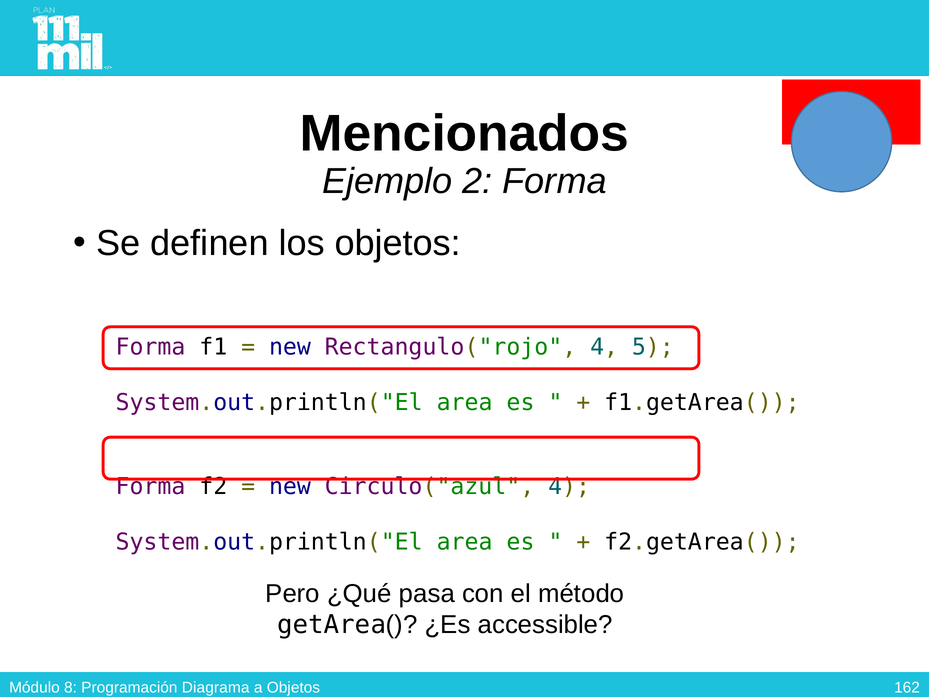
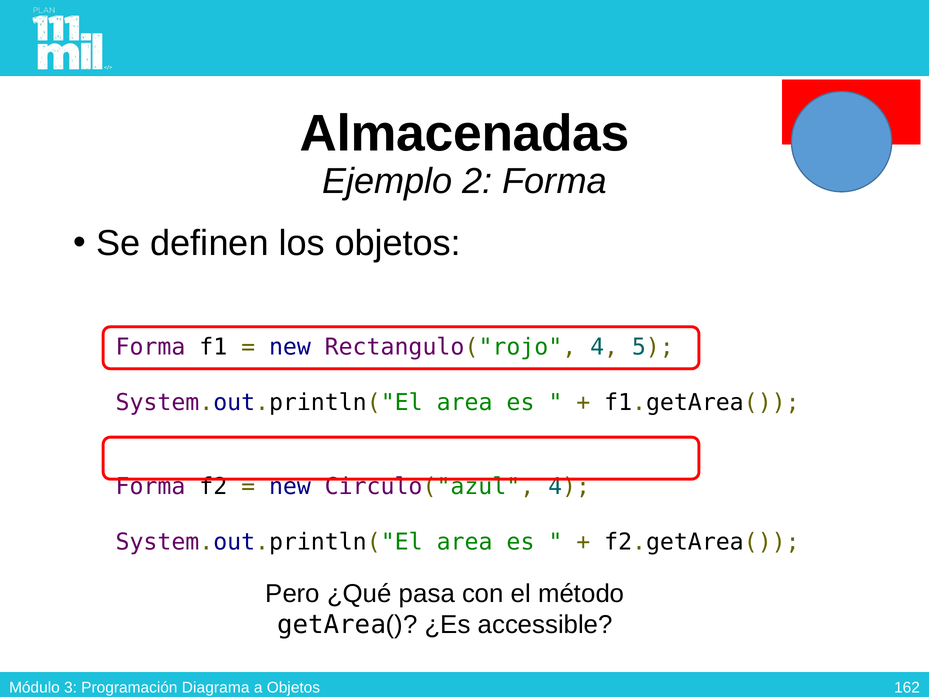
Mencionados: Mencionados -> Almacenadas
8: 8 -> 3
